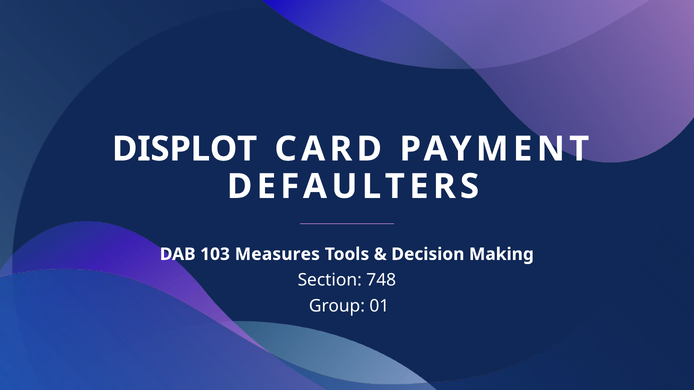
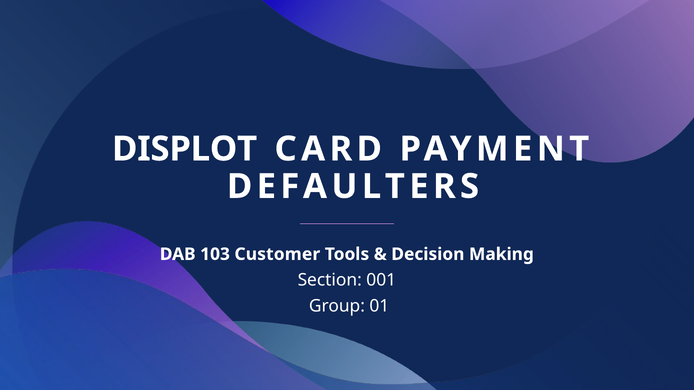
Measures: Measures -> Customer
748: 748 -> 001
